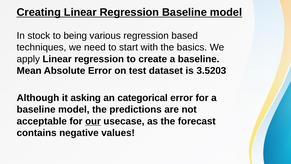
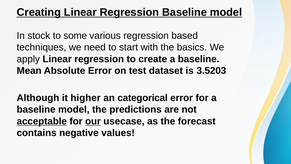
being: being -> some
asking: asking -> higher
acceptable underline: none -> present
